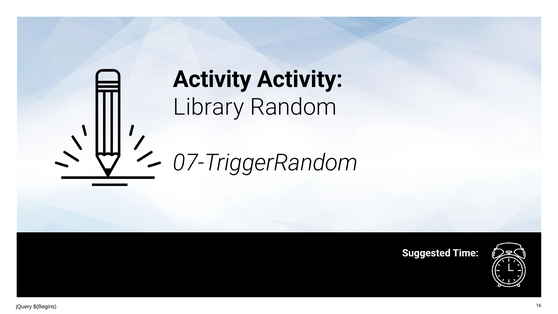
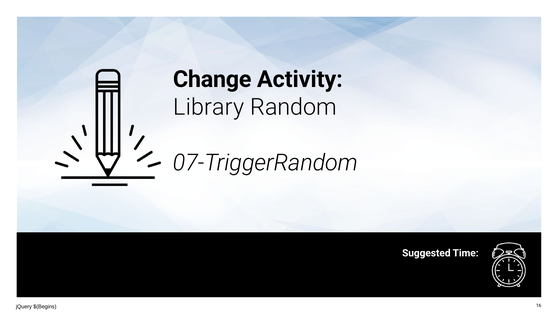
Activity at (212, 79): Activity -> Change
